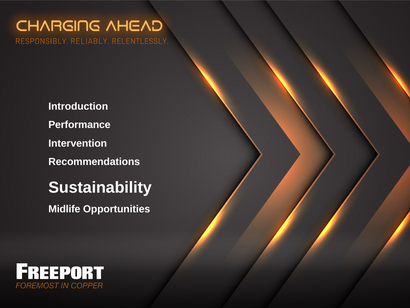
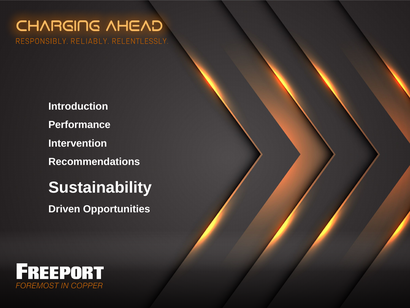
Midlife: Midlife -> Driven
